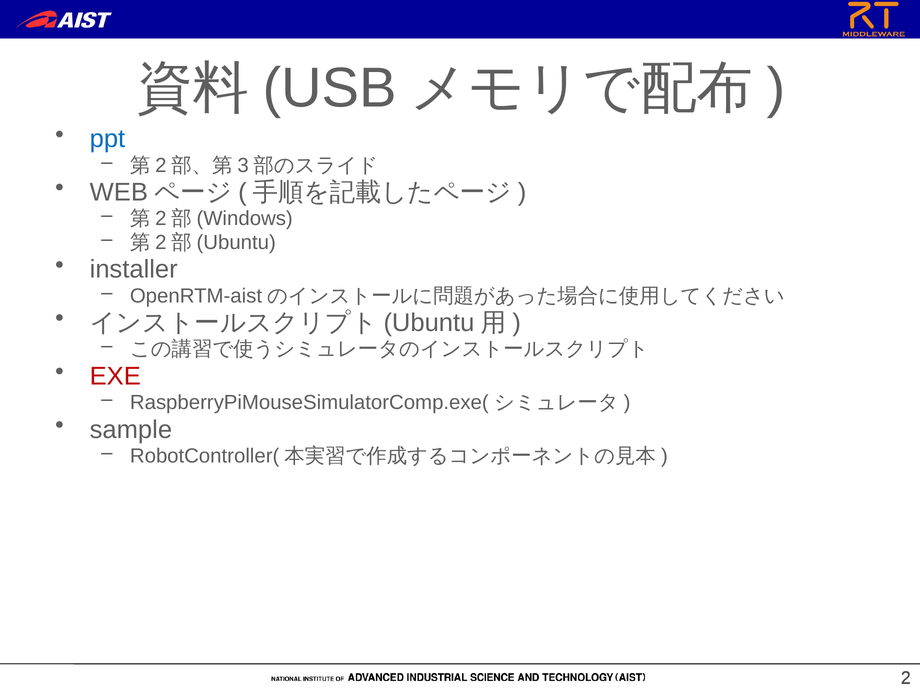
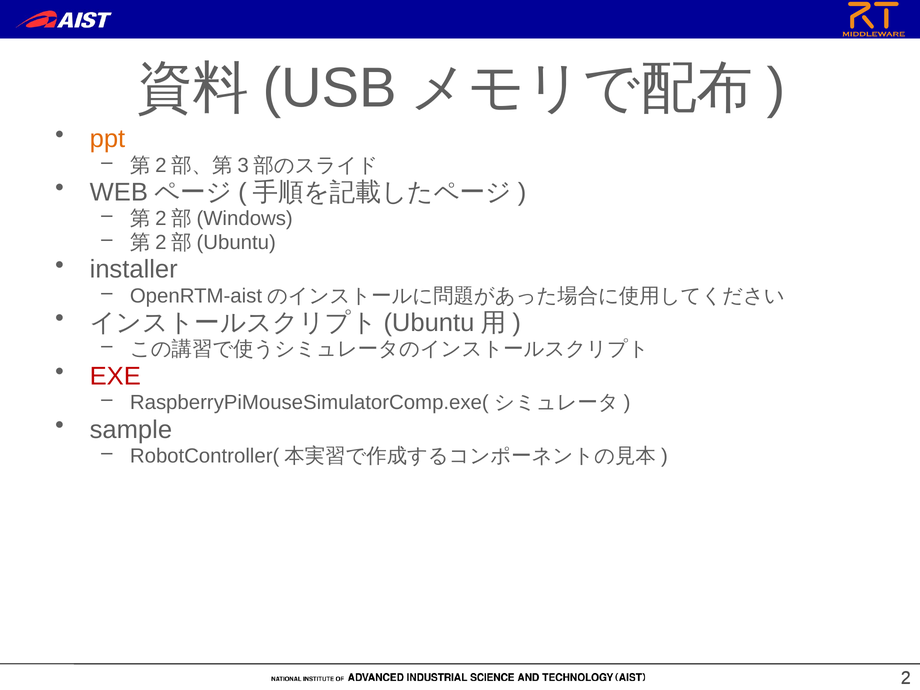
ppt colour: blue -> orange
